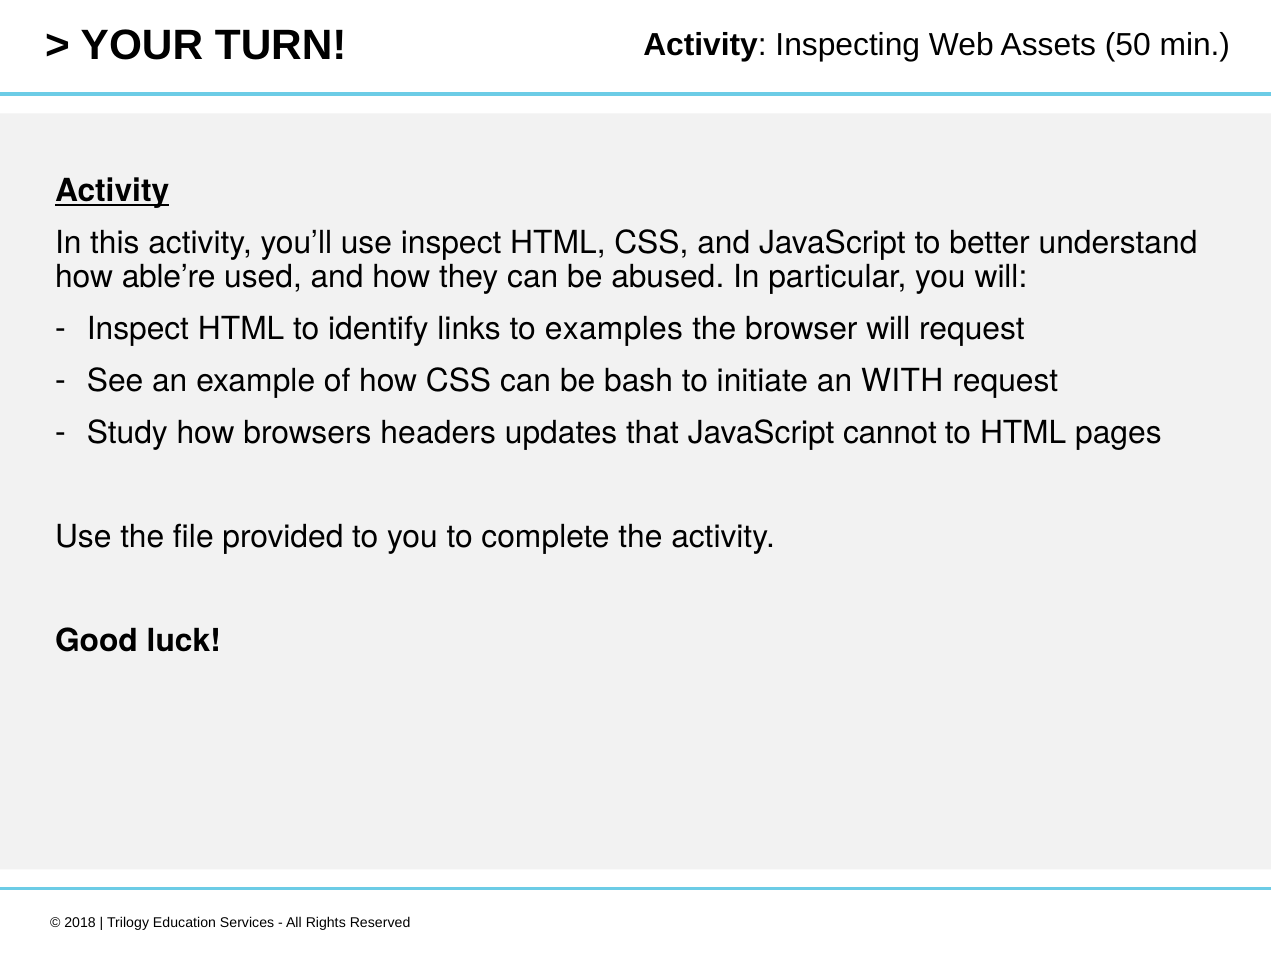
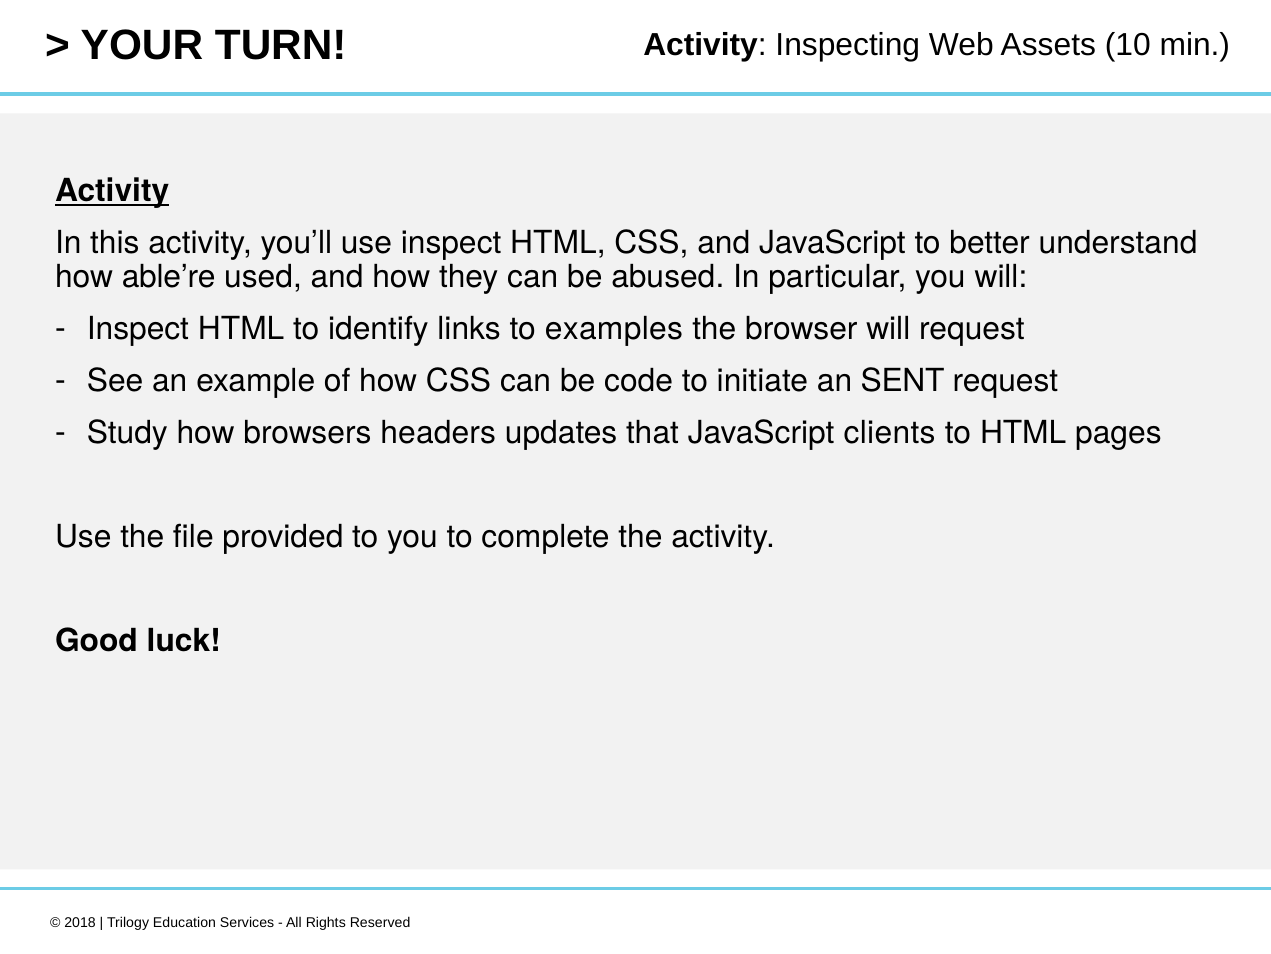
50: 50 -> 10
bash: bash -> code
WITH: WITH -> SENT
cannot: cannot -> clients
